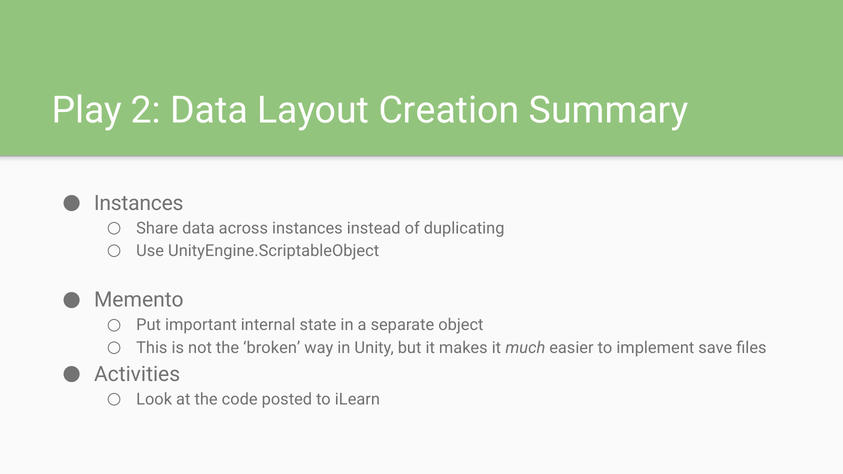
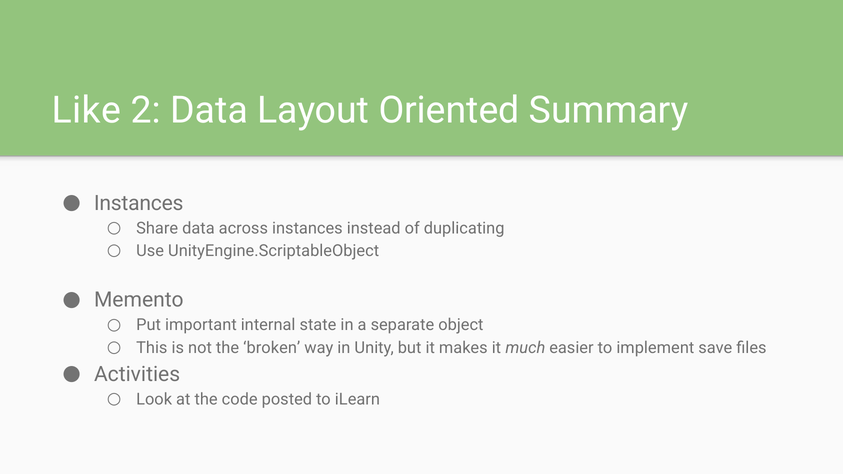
Play: Play -> Like
Creation: Creation -> Oriented
